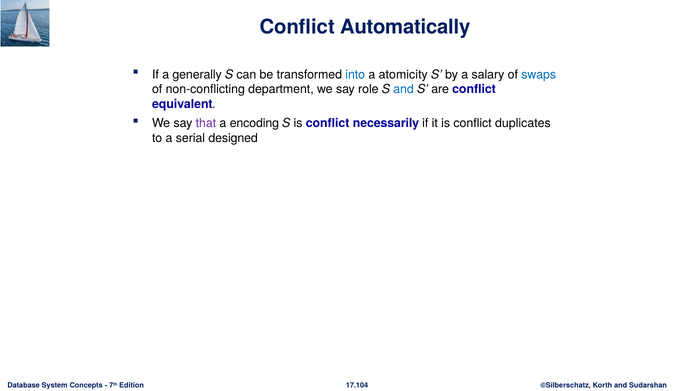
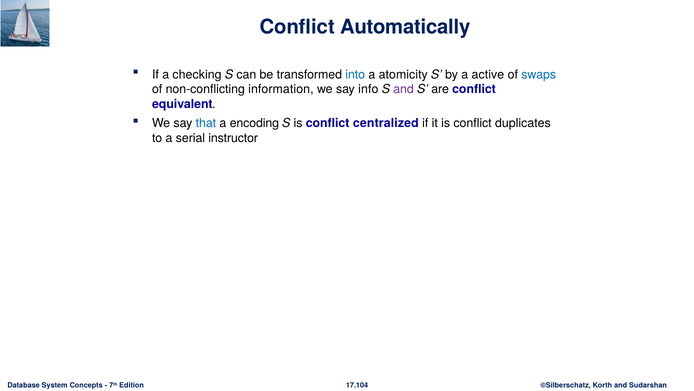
generally: generally -> checking
salary: salary -> active
department: department -> information
role: role -> info
and at (404, 89) colour: blue -> purple
that colour: purple -> blue
necessarily: necessarily -> centralized
designed: designed -> instructor
